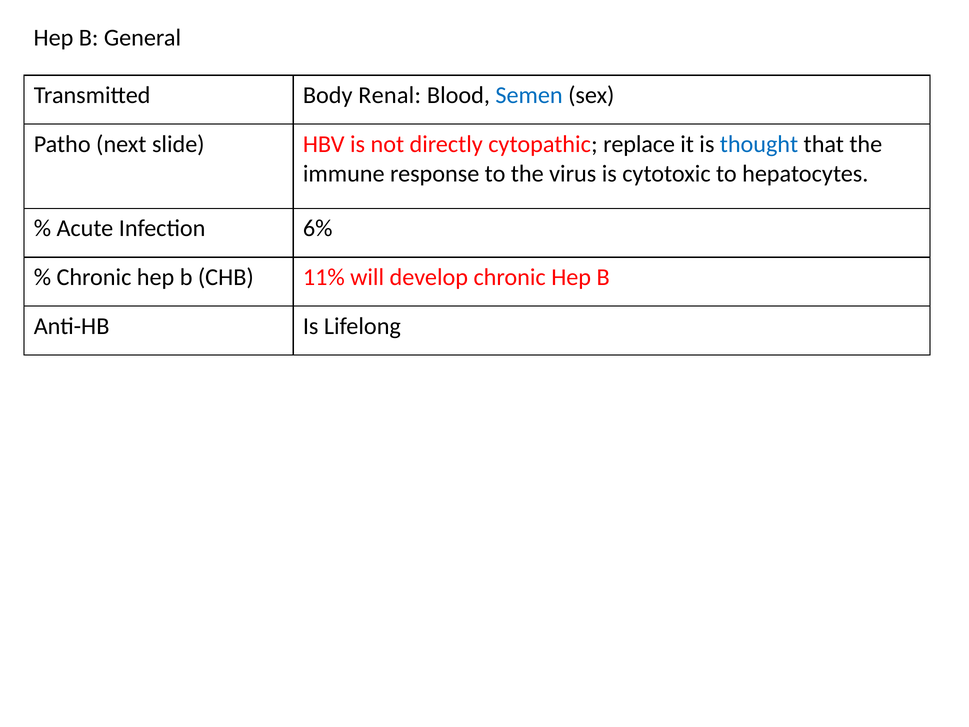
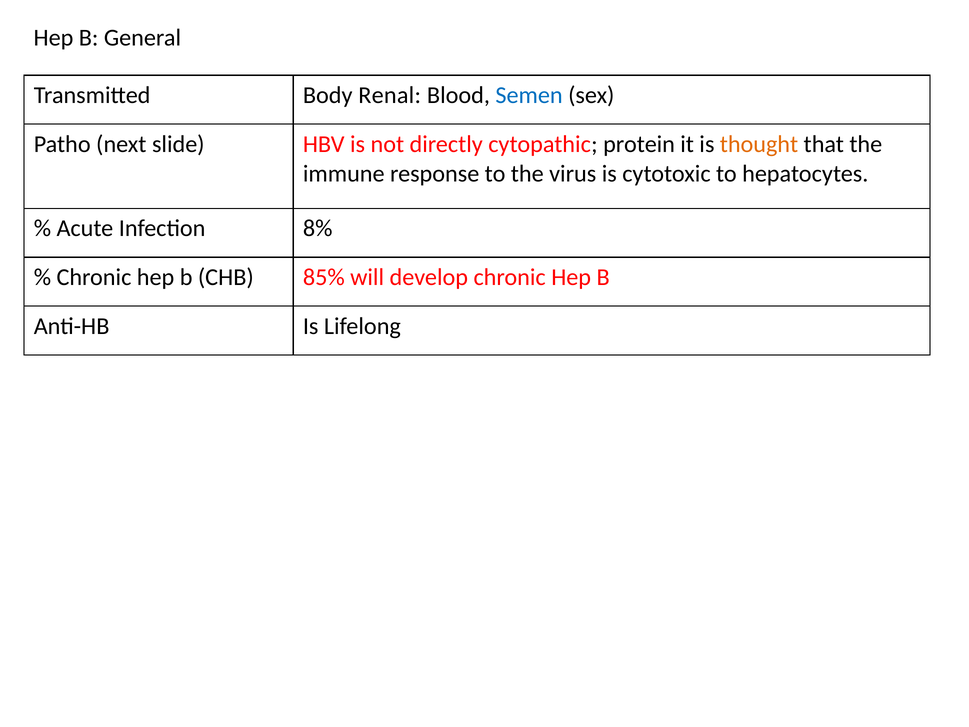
replace: replace -> protein
thought colour: blue -> orange
6%: 6% -> 8%
11%: 11% -> 85%
